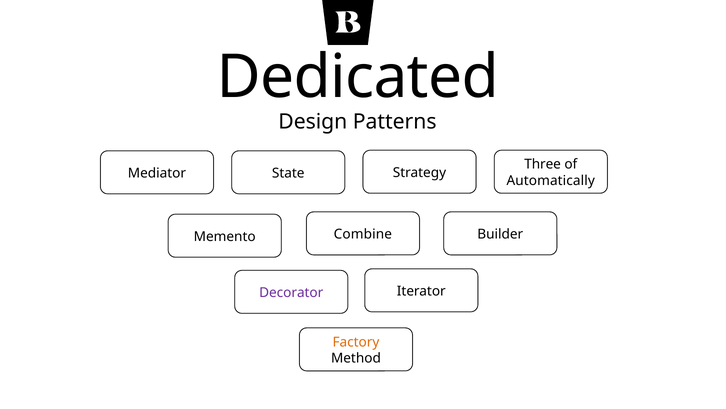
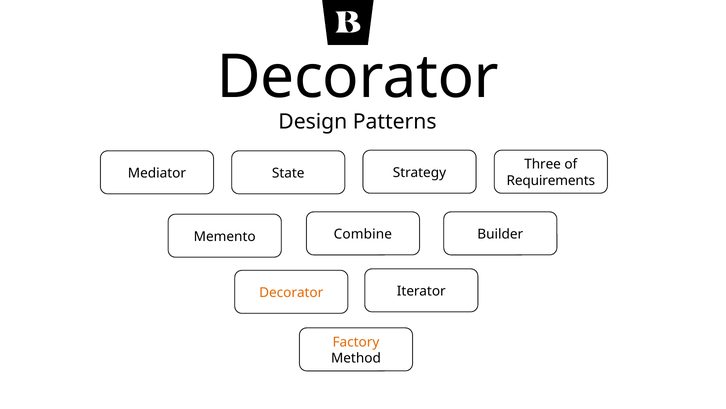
Dedicated at (358, 77): Dedicated -> Decorator
Automatically: Automatically -> Requirements
Decorator at (291, 292) colour: purple -> orange
